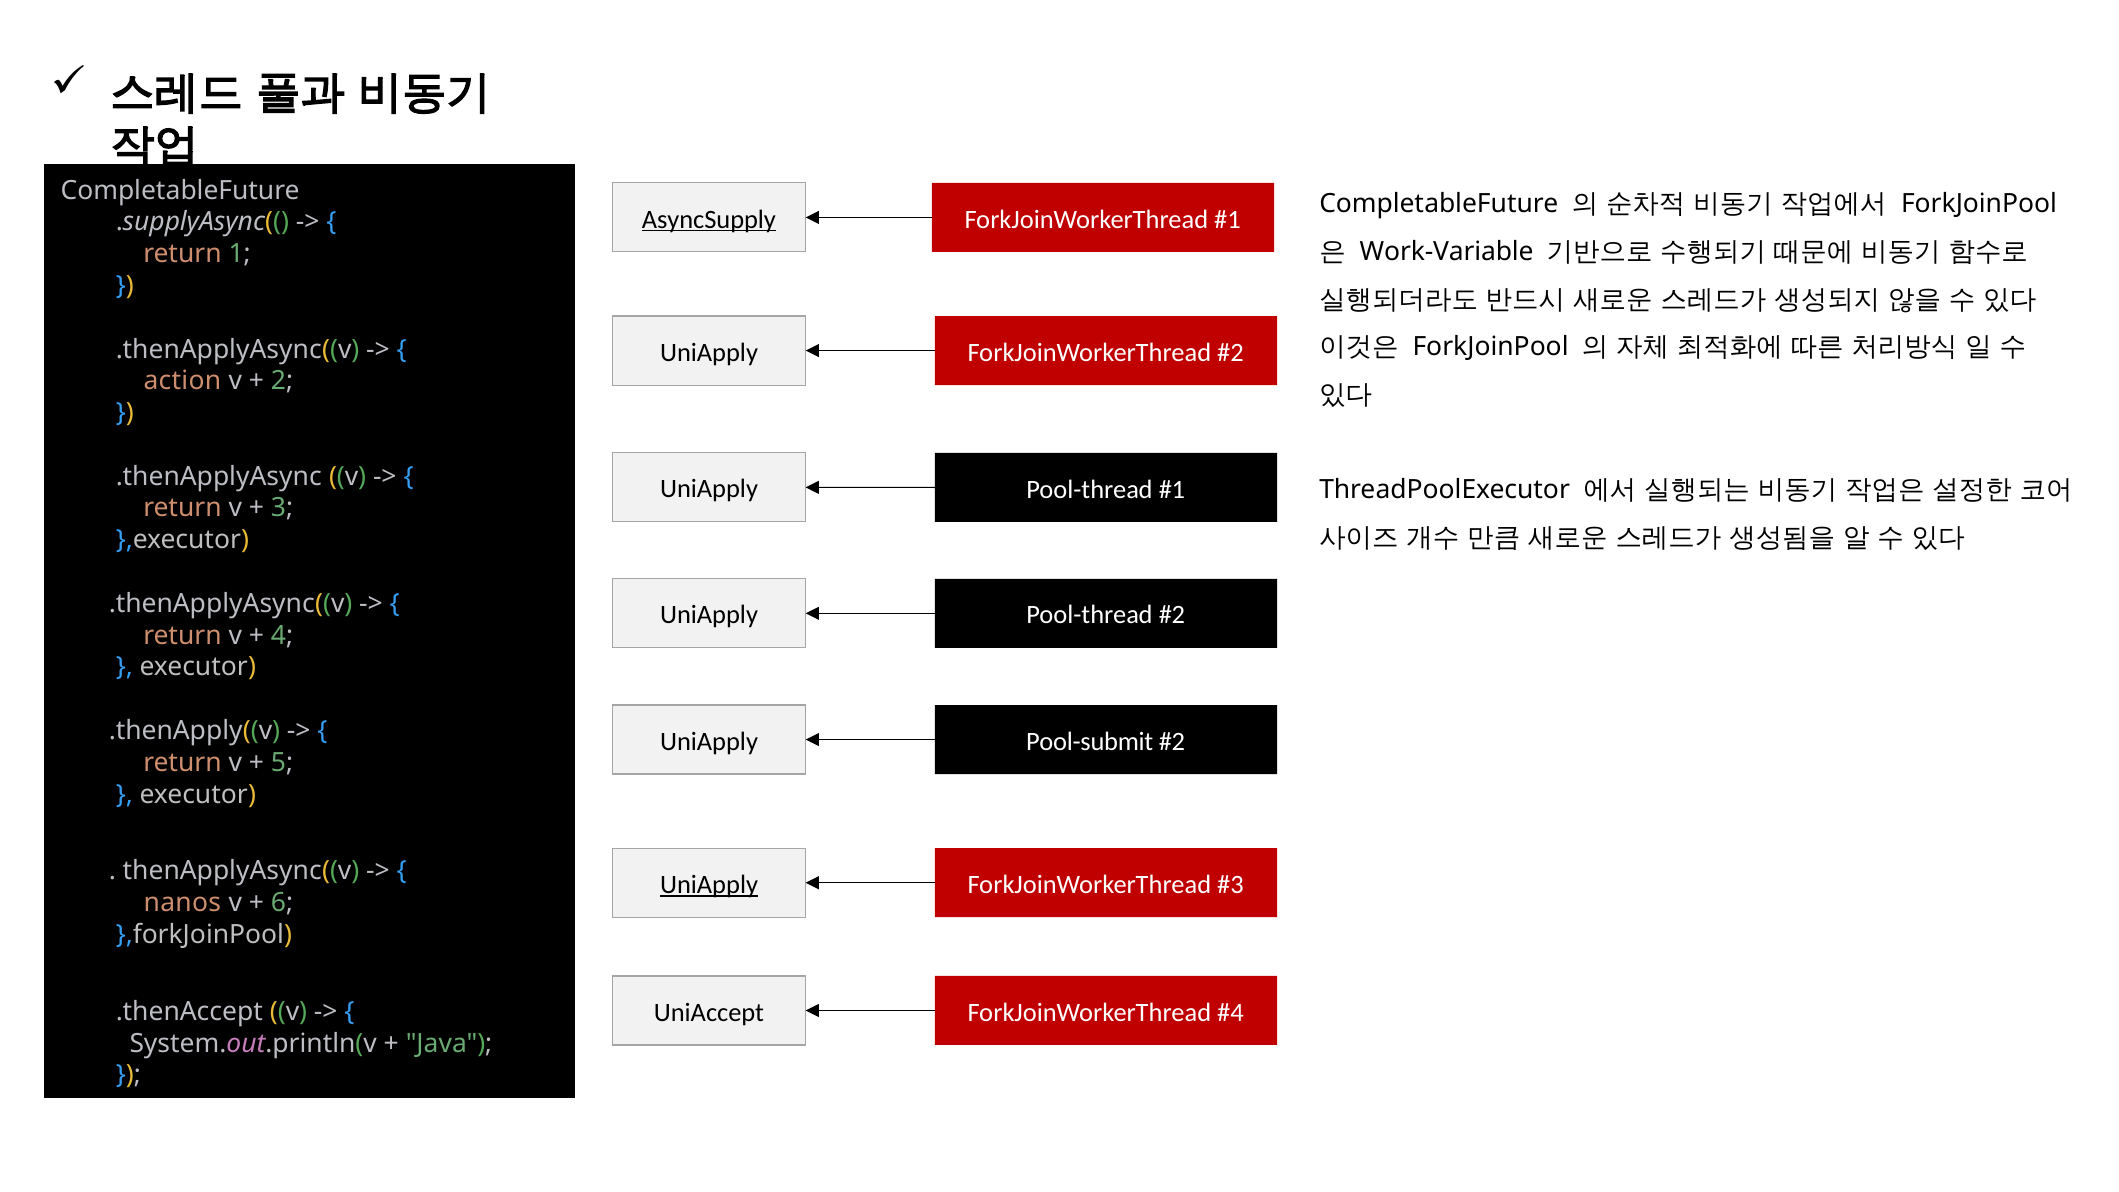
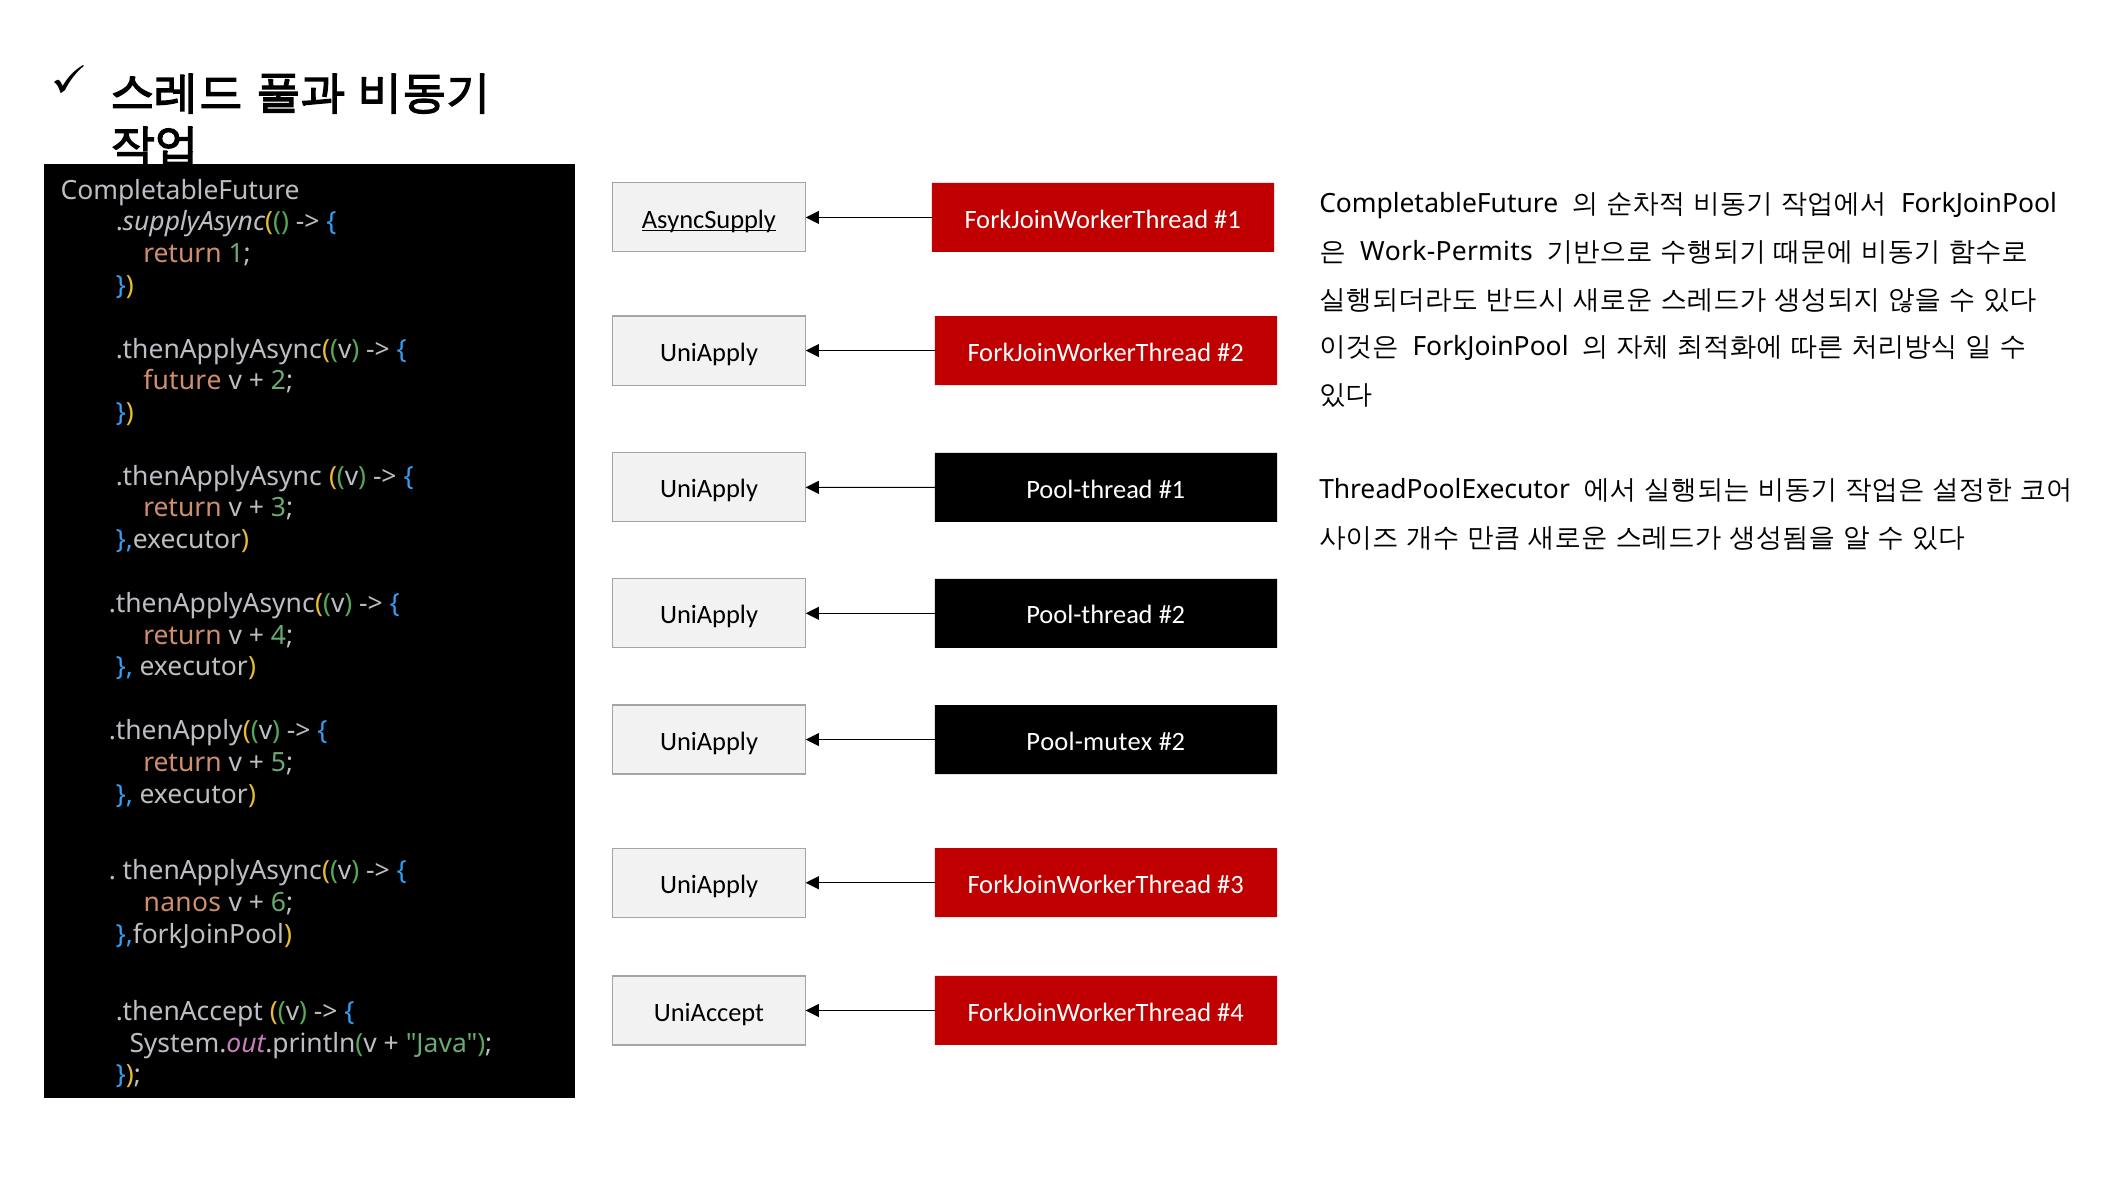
Work-Variable: Work-Variable -> Work-Permits
action: action -> future
Pool-submit: Pool-submit -> Pool-mutex
UniApply at (709, 885) underline: present -> none
